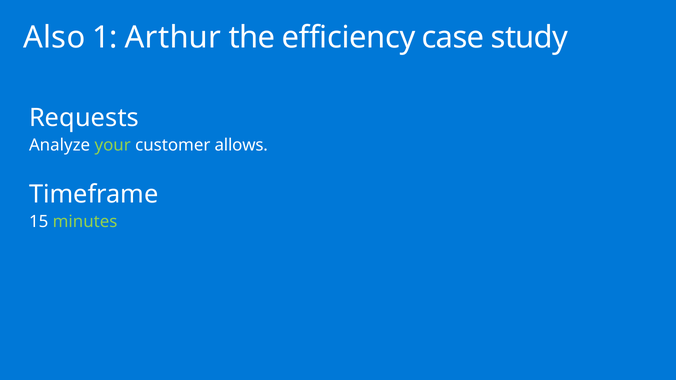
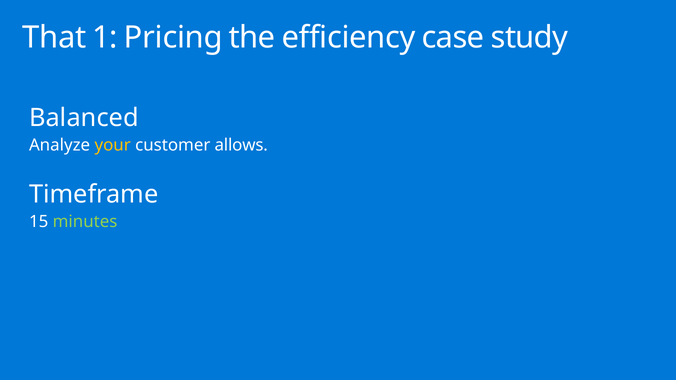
Also: Also -> That
Arthur: Arthur -> Pricing
Requests: Requests -> Balanced
your colour: light green -> yellow
